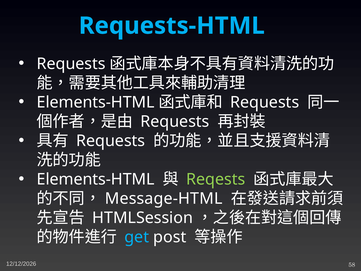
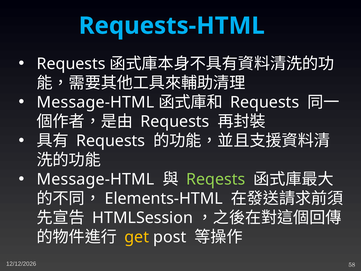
Elements-HTML at (96, 102): Elements-HTML -> Message-HTML
Elements-HTML at (96, 179): Elements-HTML -> Message-HTML
Message-HTML: Message-HTML -> Elements-HTML
get colour: light blue -> yellow
